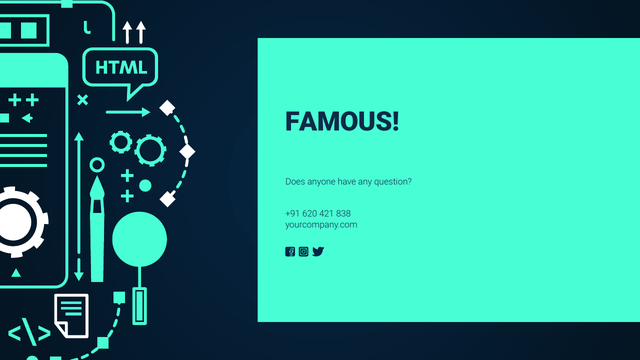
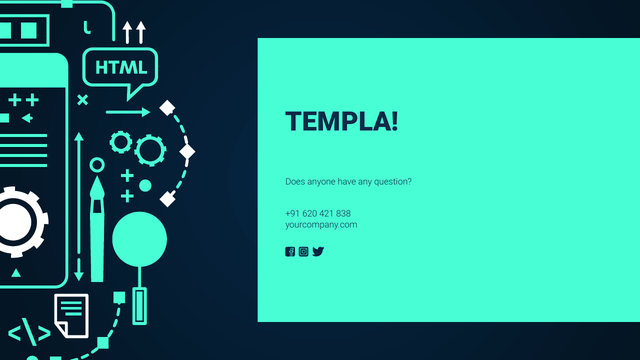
FAMOUS: FAMOUS -> TEMPLA
